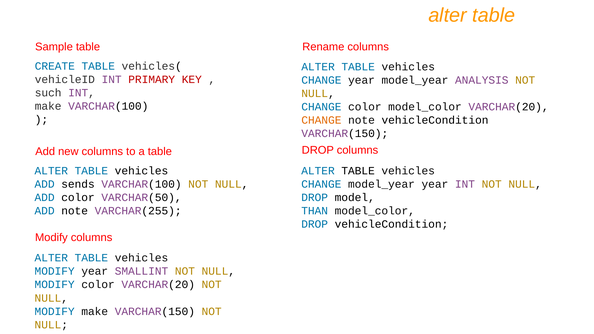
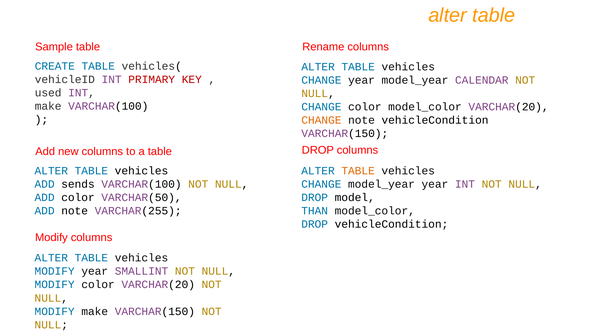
ANALYSIS: ANALYSIS -> CALENDAR
such: such -> used
TABLE at (358, 171) colour: black -> orange
